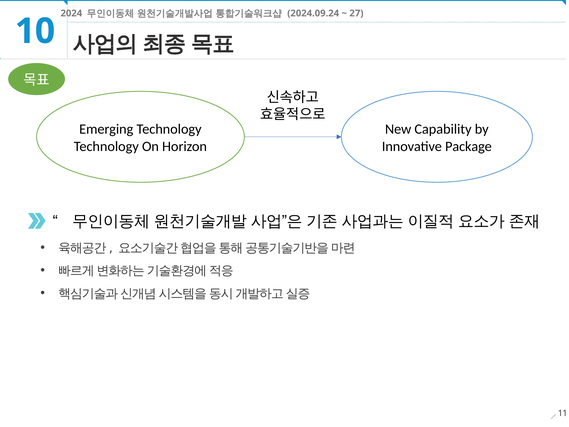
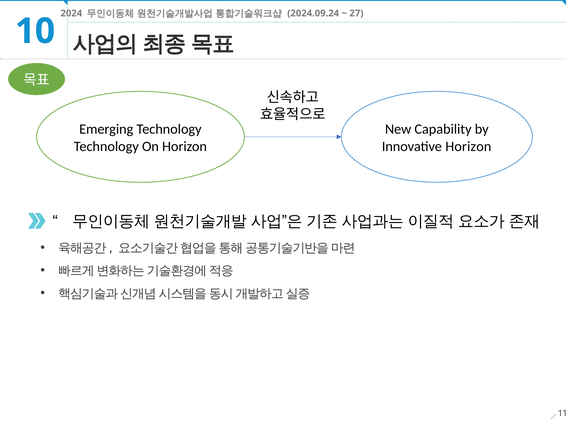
Innovative Package: Package -> Horizon
